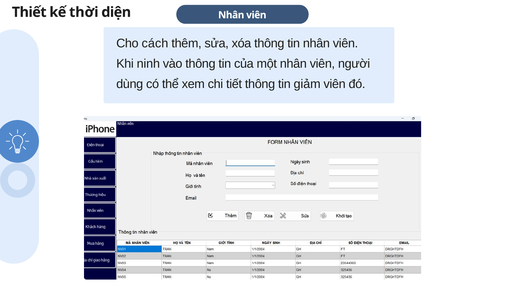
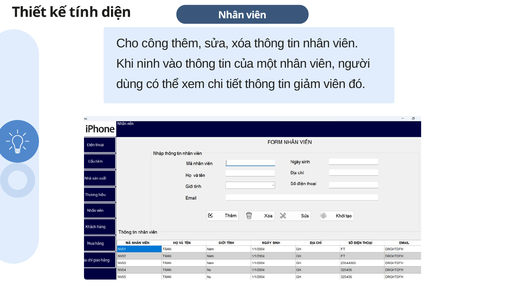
thời: thời -> tính
cách: cách -> công
